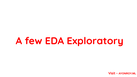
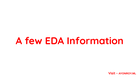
Exploratory: Exploratory -> Information
